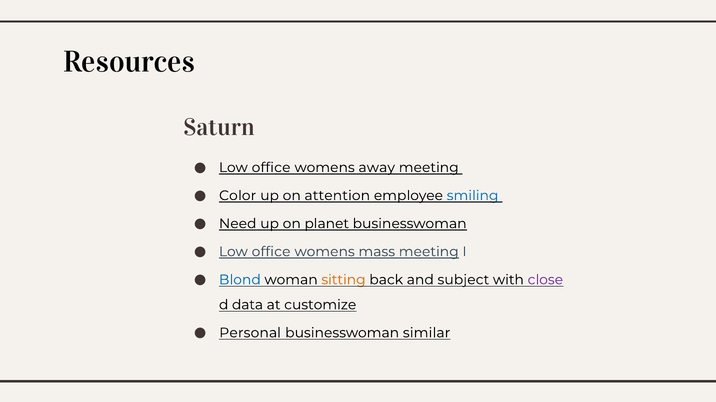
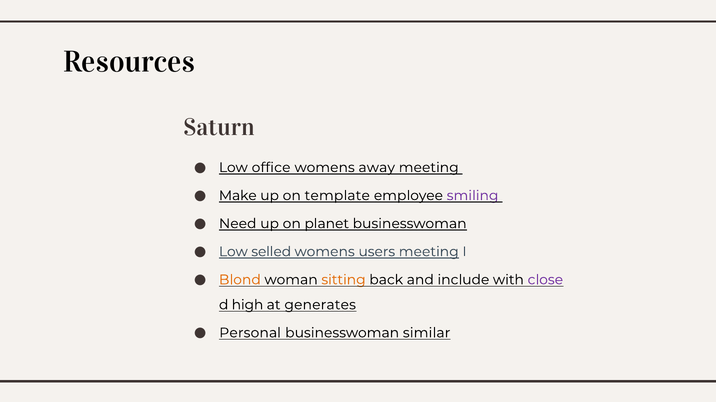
Color: Color -> Make
attention: attention -> template
smiling colour: blue -> purple
office at (271, 252): office -> selled
mass: mass -> users
Blond colour: blue -> orange
subject: subject -> include
data: data -> high
customize: customize -> generates
